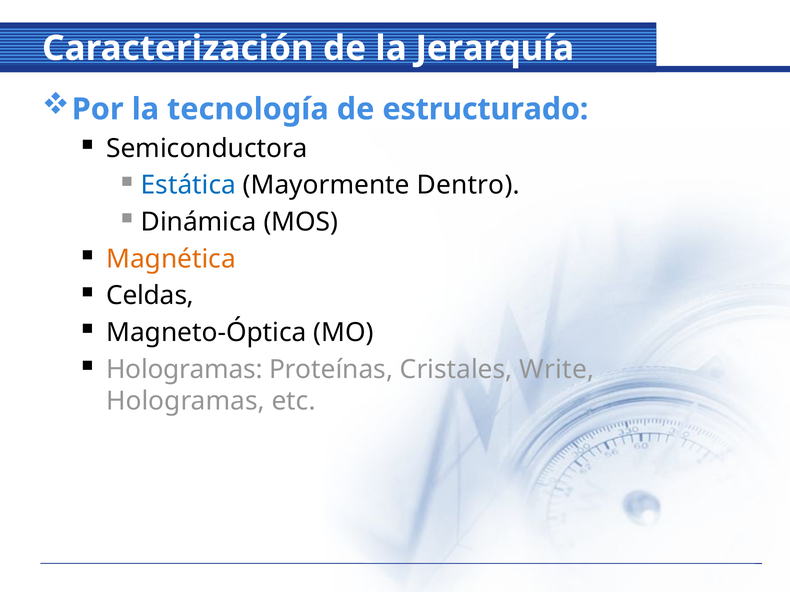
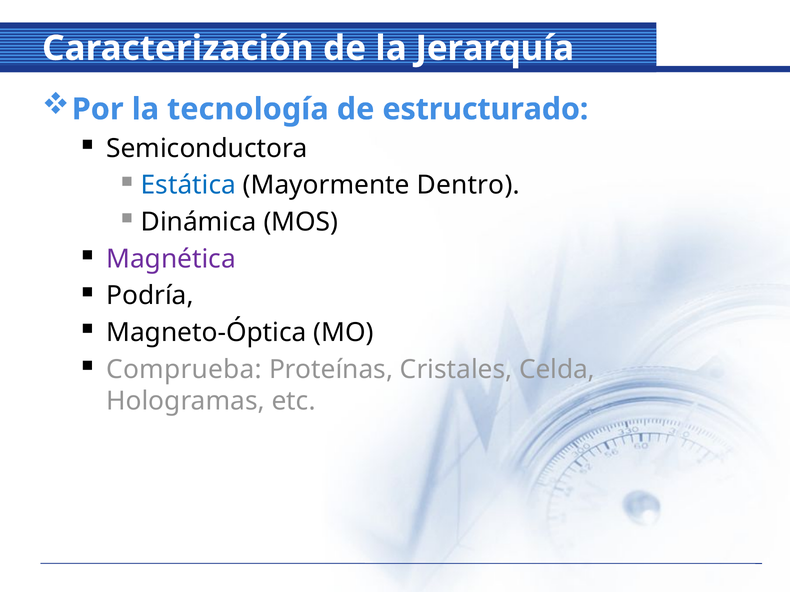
Magnética colour: orange -> purple
Celdas: Celdas -> Podría
Hologramas at (184, 370): Hologramas -> Comprueba
Write: Write -> Celda
